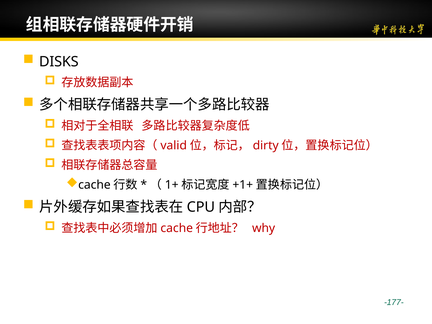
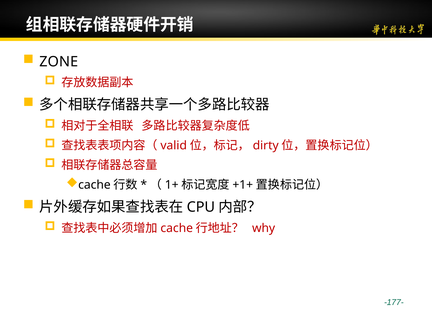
DISKS: DISKS -> ZONE
